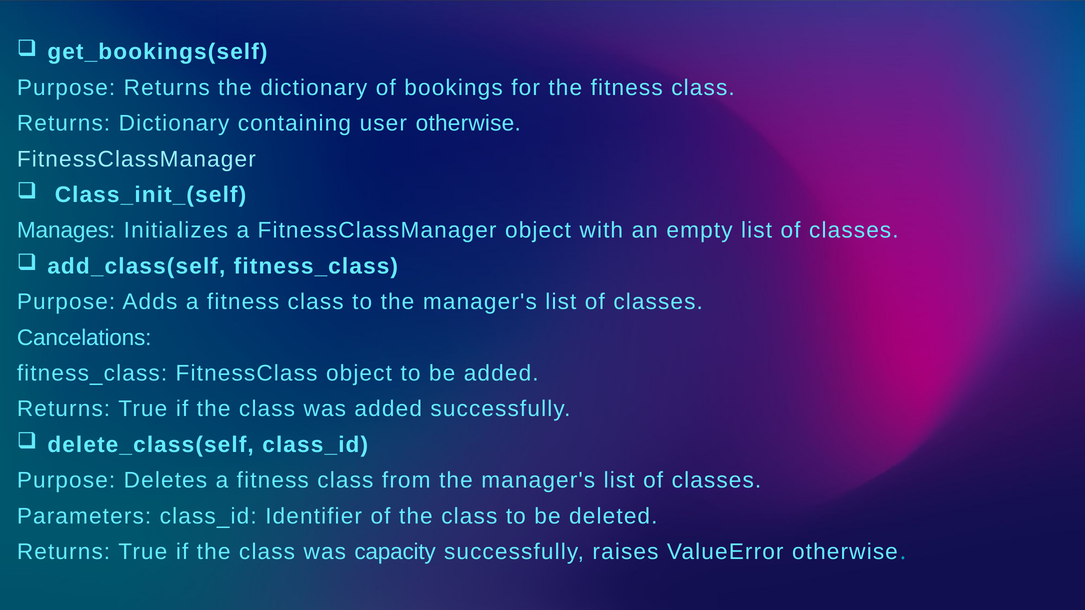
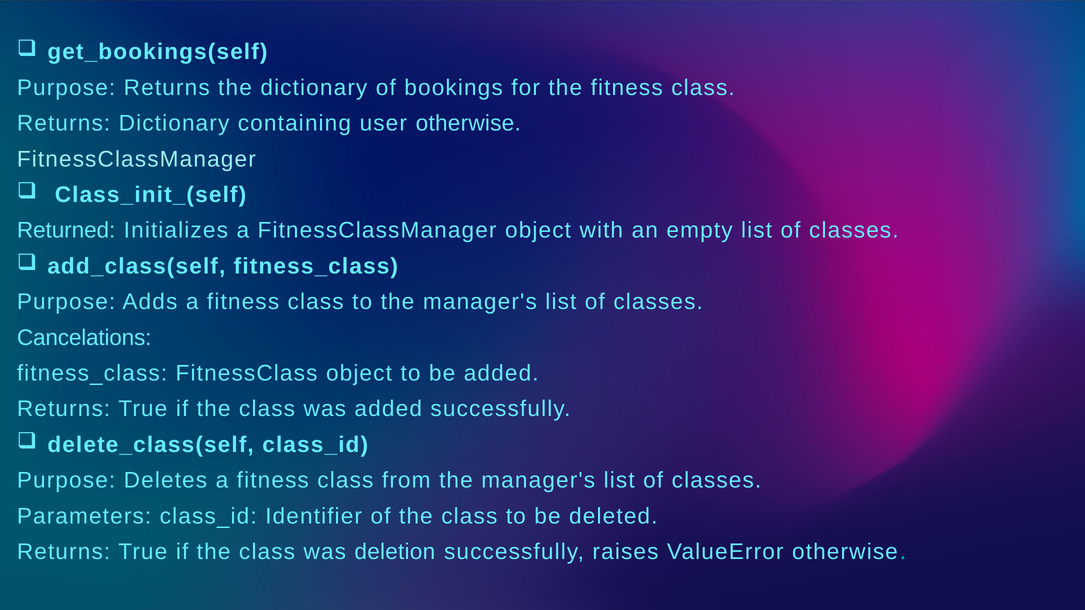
Manages: Manages -> Returned
capacity: capacity -> deletion
